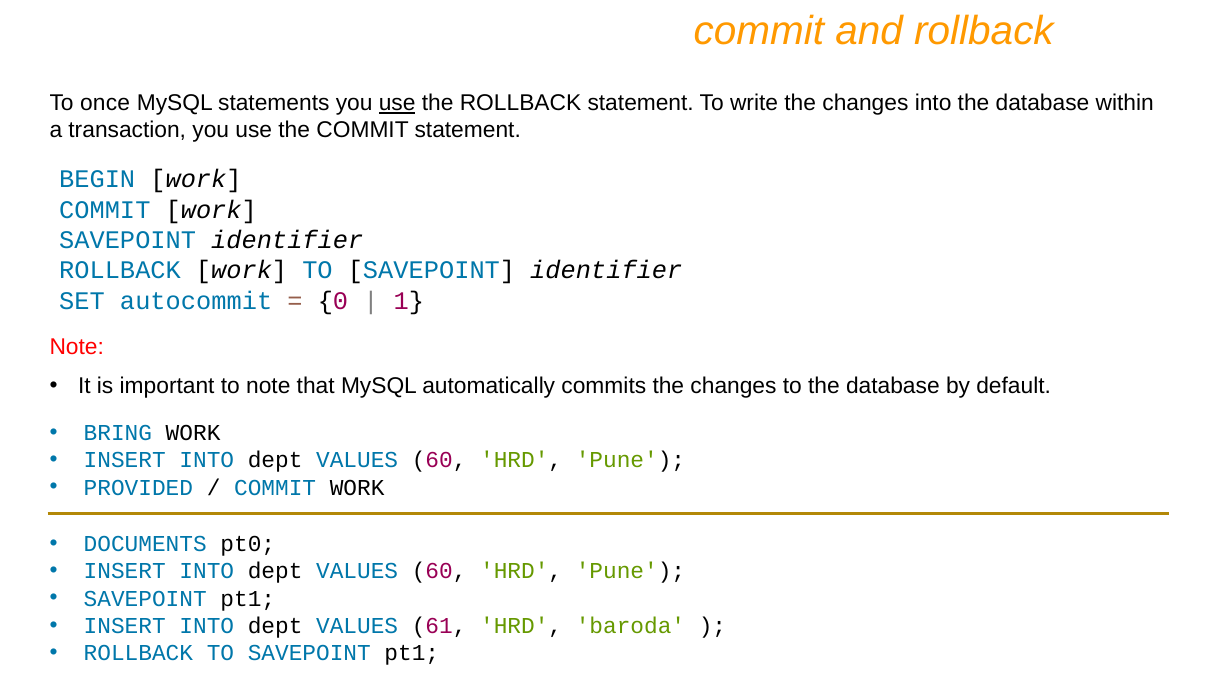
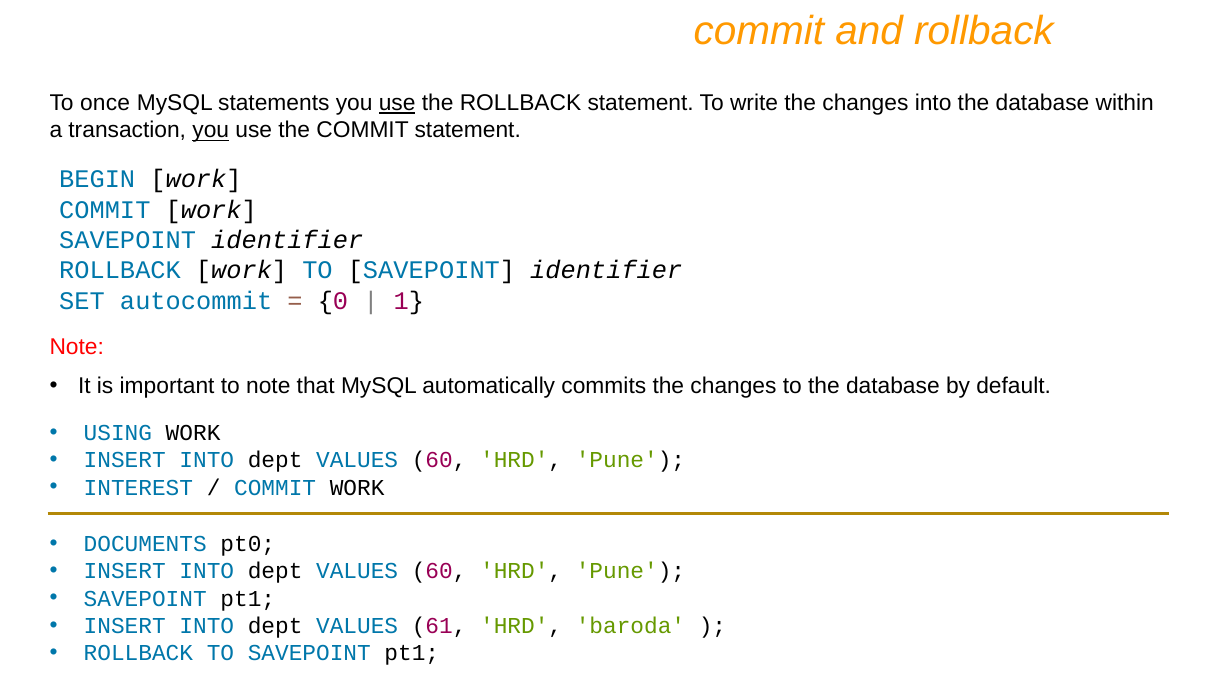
you at (211, 131) underline: none -> present
BRING: BRING -> USING
PROVIDED: PROVIDED -> INTEREST
